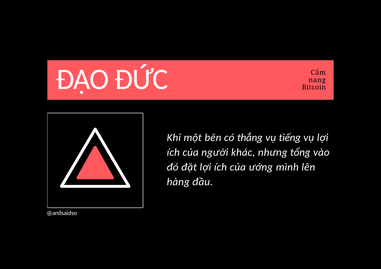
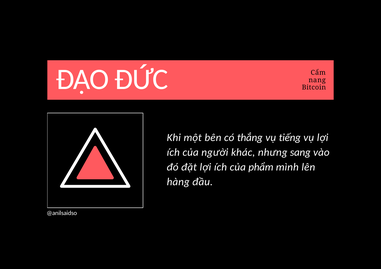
tổng: tổng -> sang
ướng: ướng -> phẩm
